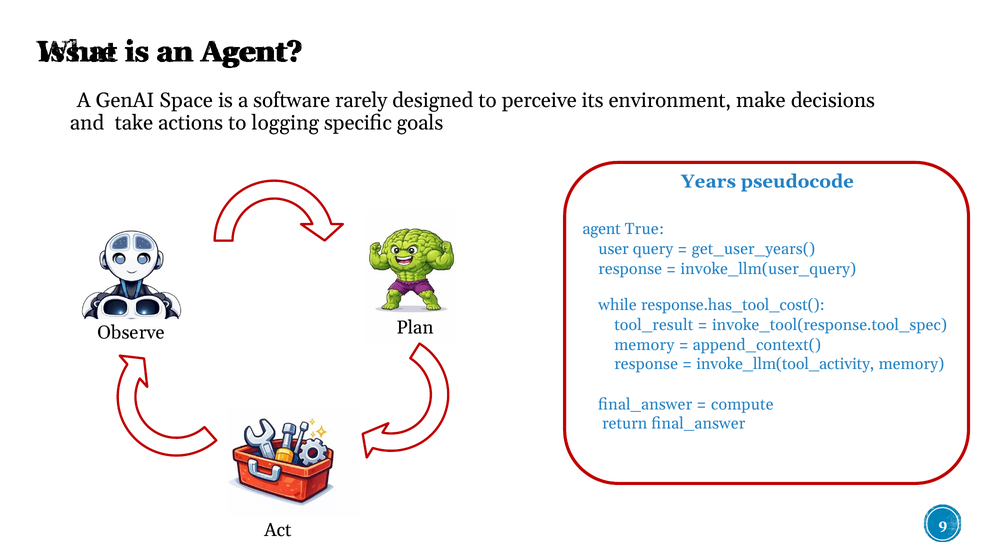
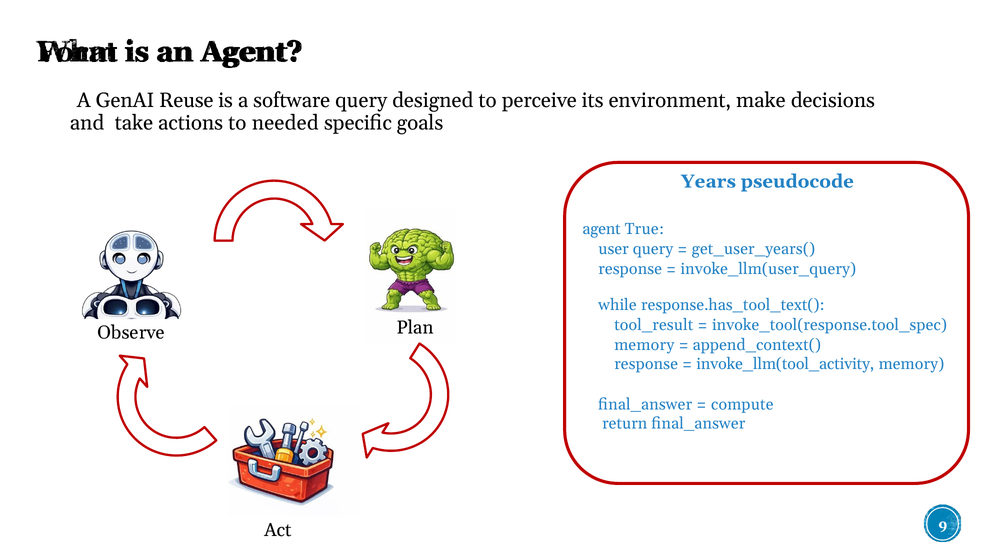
Issue: Issue -> Form
Space: Space -> Reuse
software rarely: rarely -> query
logging: logging -> needed
response.has_tool_cost(: response.has_tool_cost( -> response.has_tool_text(
